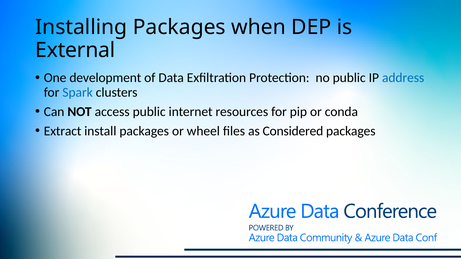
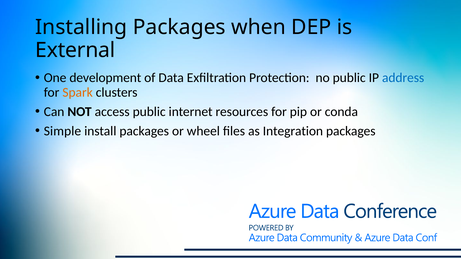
Spark colour: blue -> orange
Extract: Extract -> Simple
Considered: Considered -> Integration
